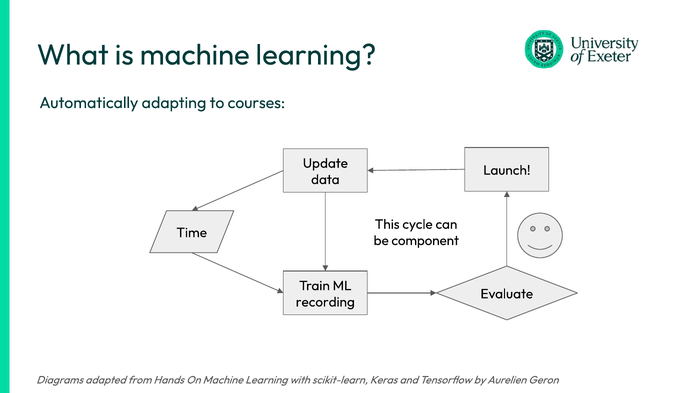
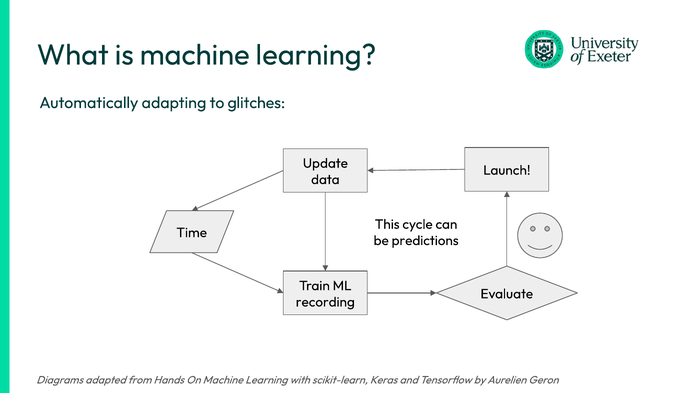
courses: courses -> glitches
component: component -> predictions
